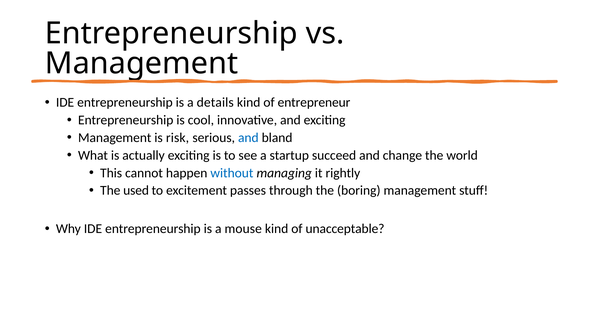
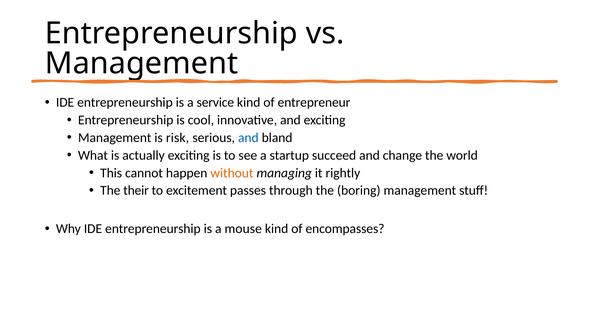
details: details -> service
without colour: blue -> orange
used: used -> their
unacceptable: unacceptable -> encompasses
